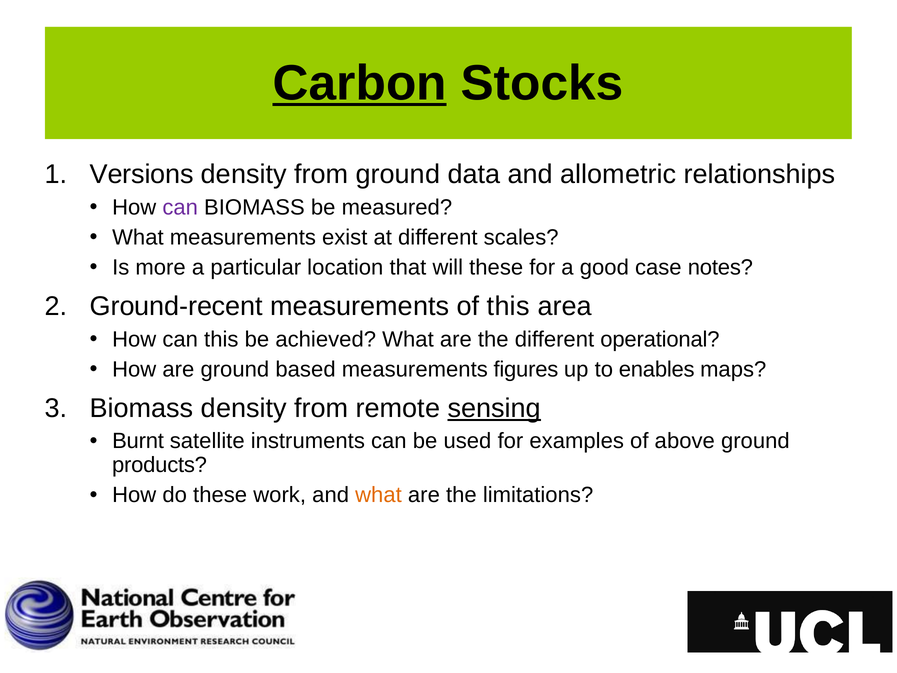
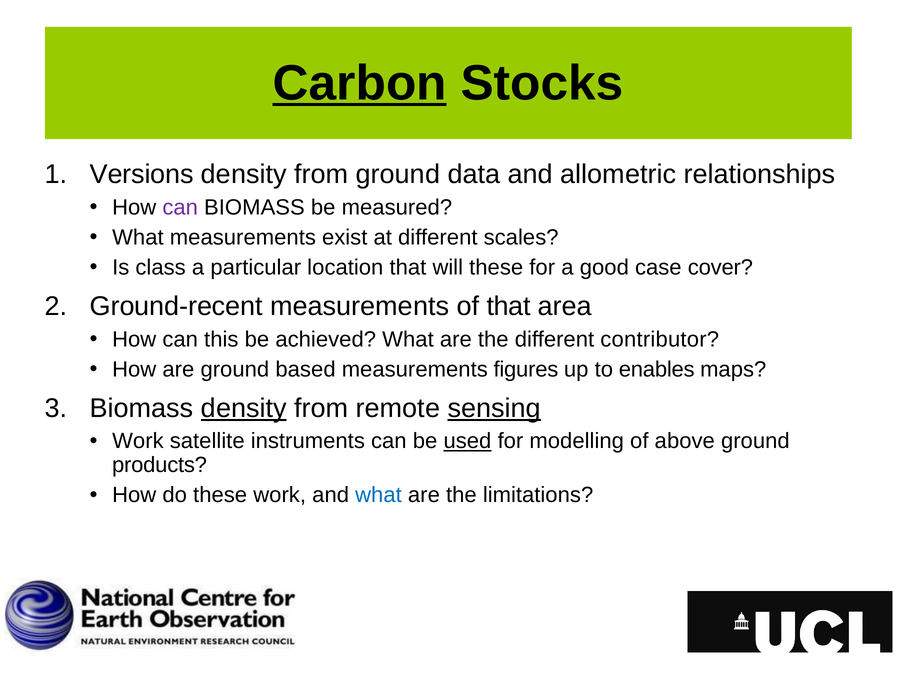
more: more -> class
notes: notes -> cover
of this: this -> that
operational: operational -> contributor
density at (244, 408) underline: none -> present
Burnt at (138, 441): Burnt -> Work
used underline: none -> present
examples: examples -> modelling
what at (378, 495) colour: orange -> blue
